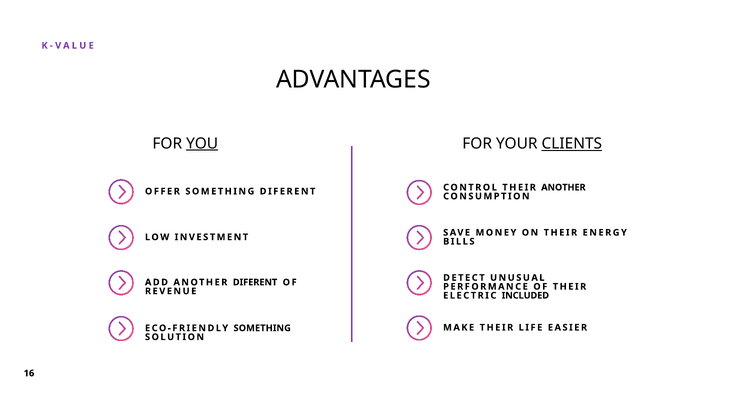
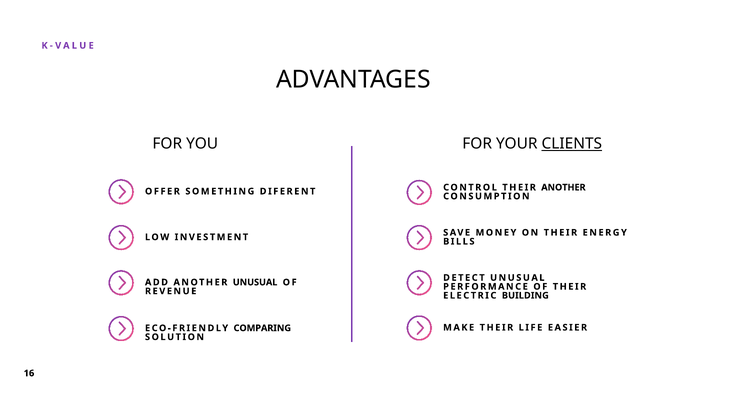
YOU underline: present -> none
ANOTHER DIFERENT: DIFERENT -> UNUSUAL
INCLUDED: INCLUDED -> BUILDING
SOMETHING at (262, 328): SOMETHING -> COMPARING
